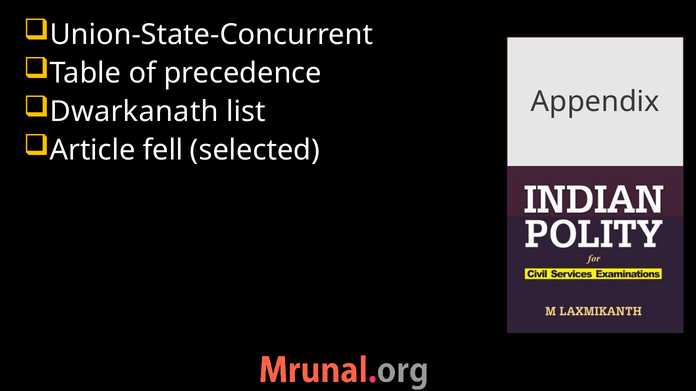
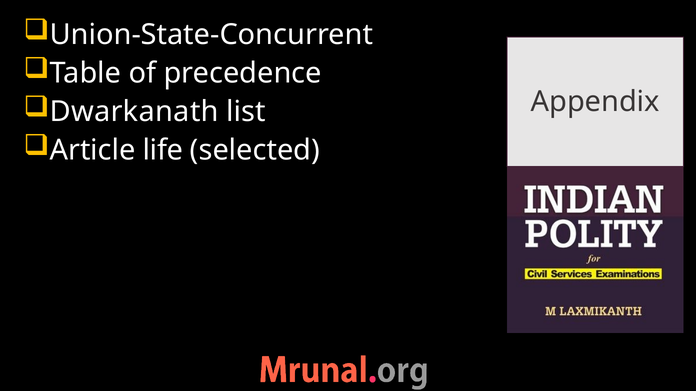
fell: fell -> life
